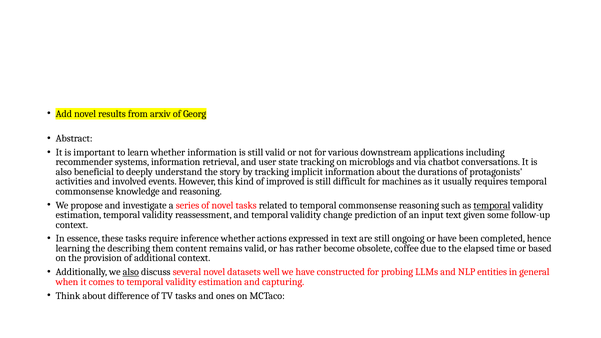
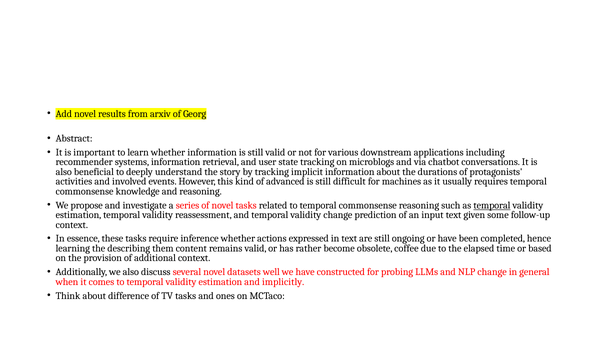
improved: improved -> advanced
also at (131, 272) underline: present -> none
NLP entities: entities -> change
capturing: capturing -> implicitly
